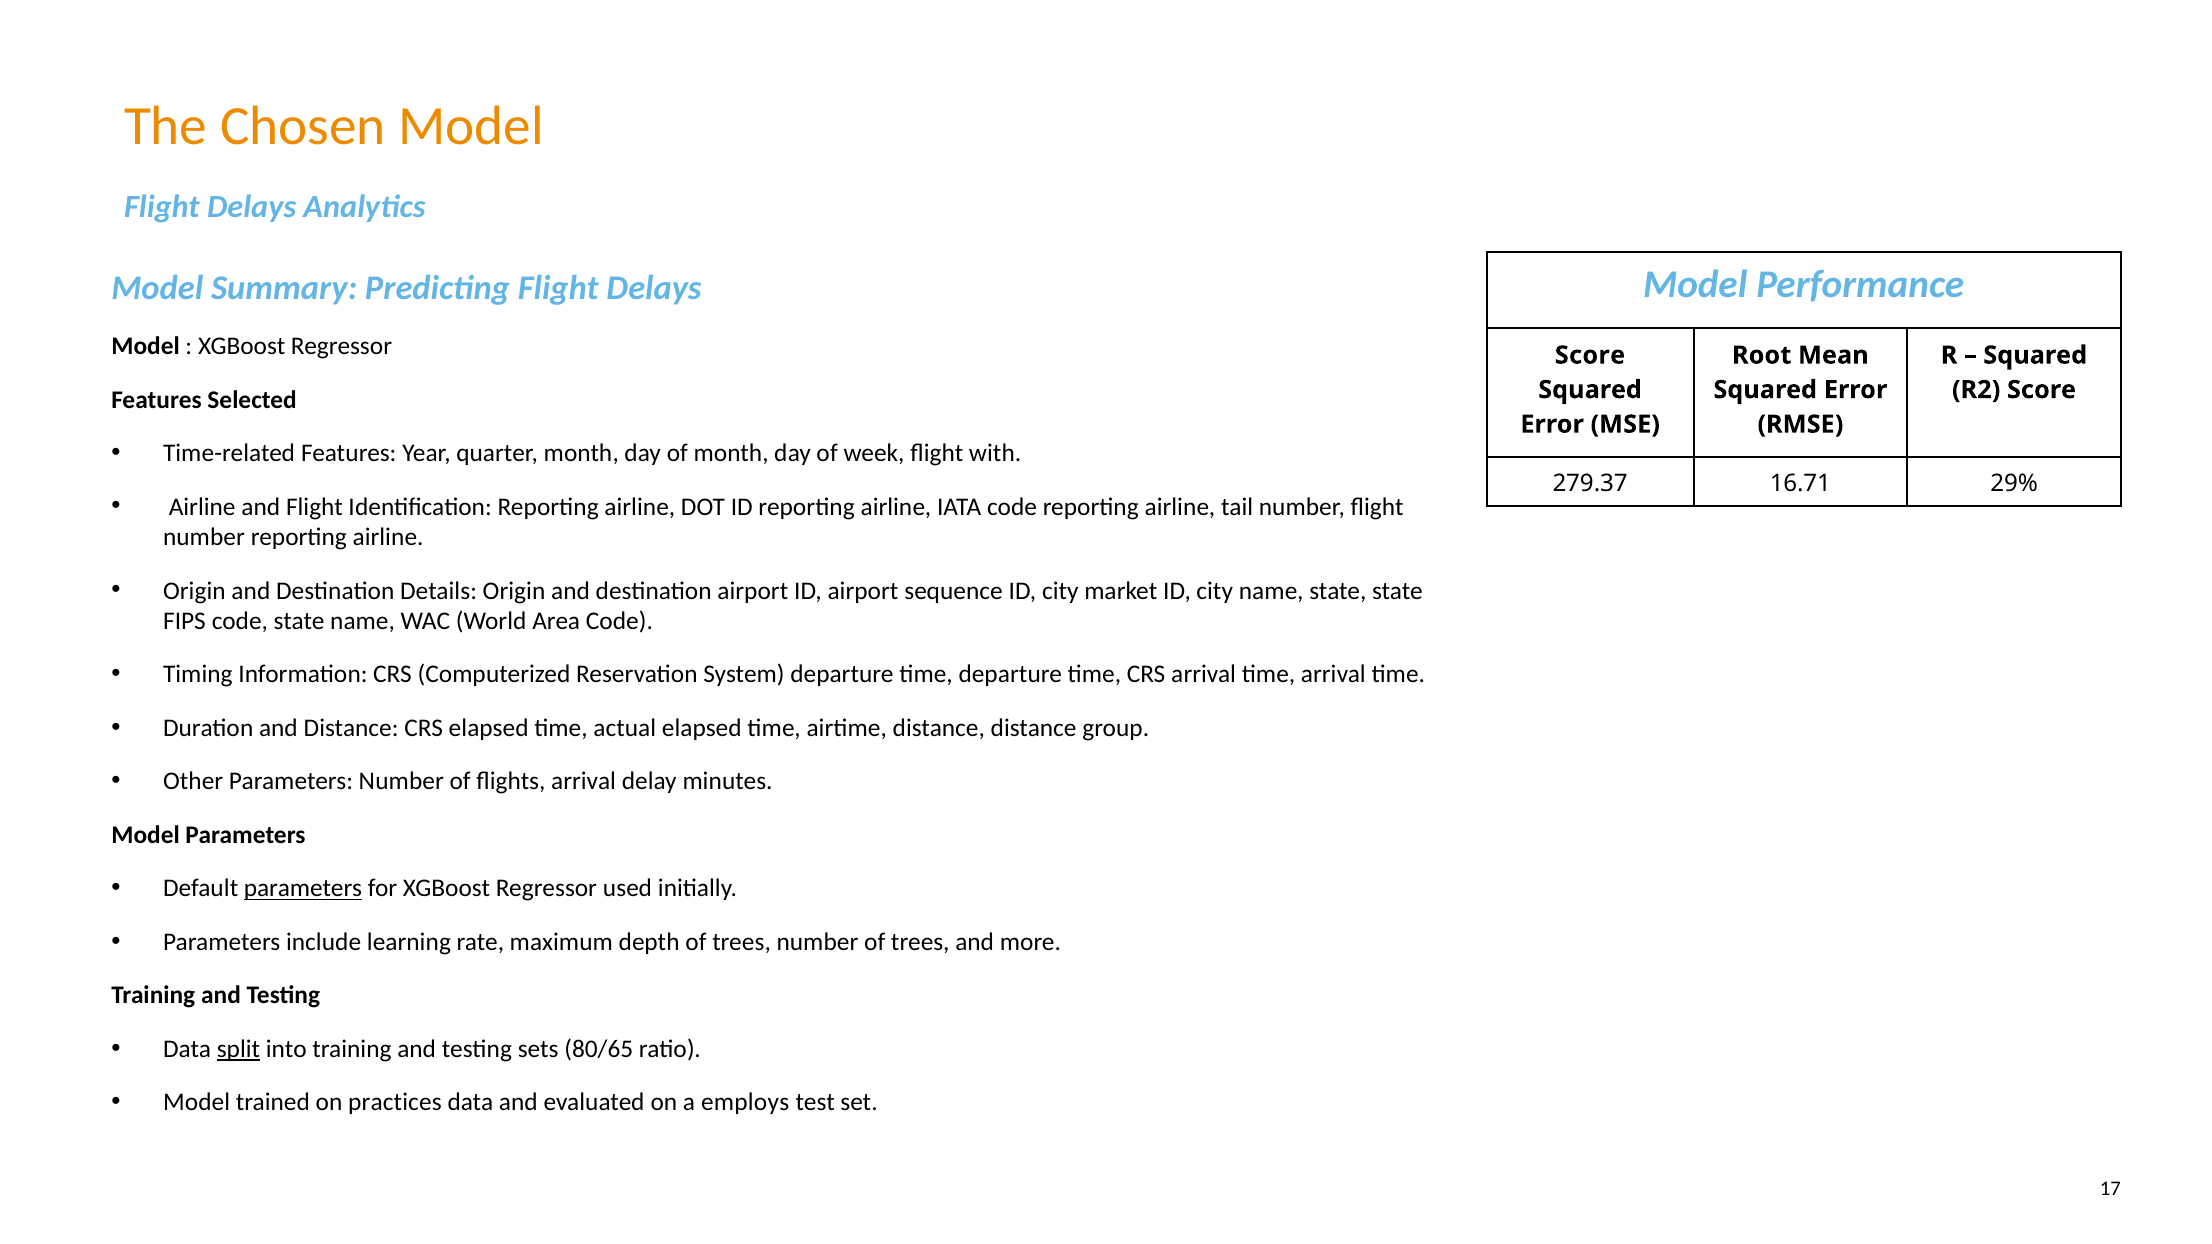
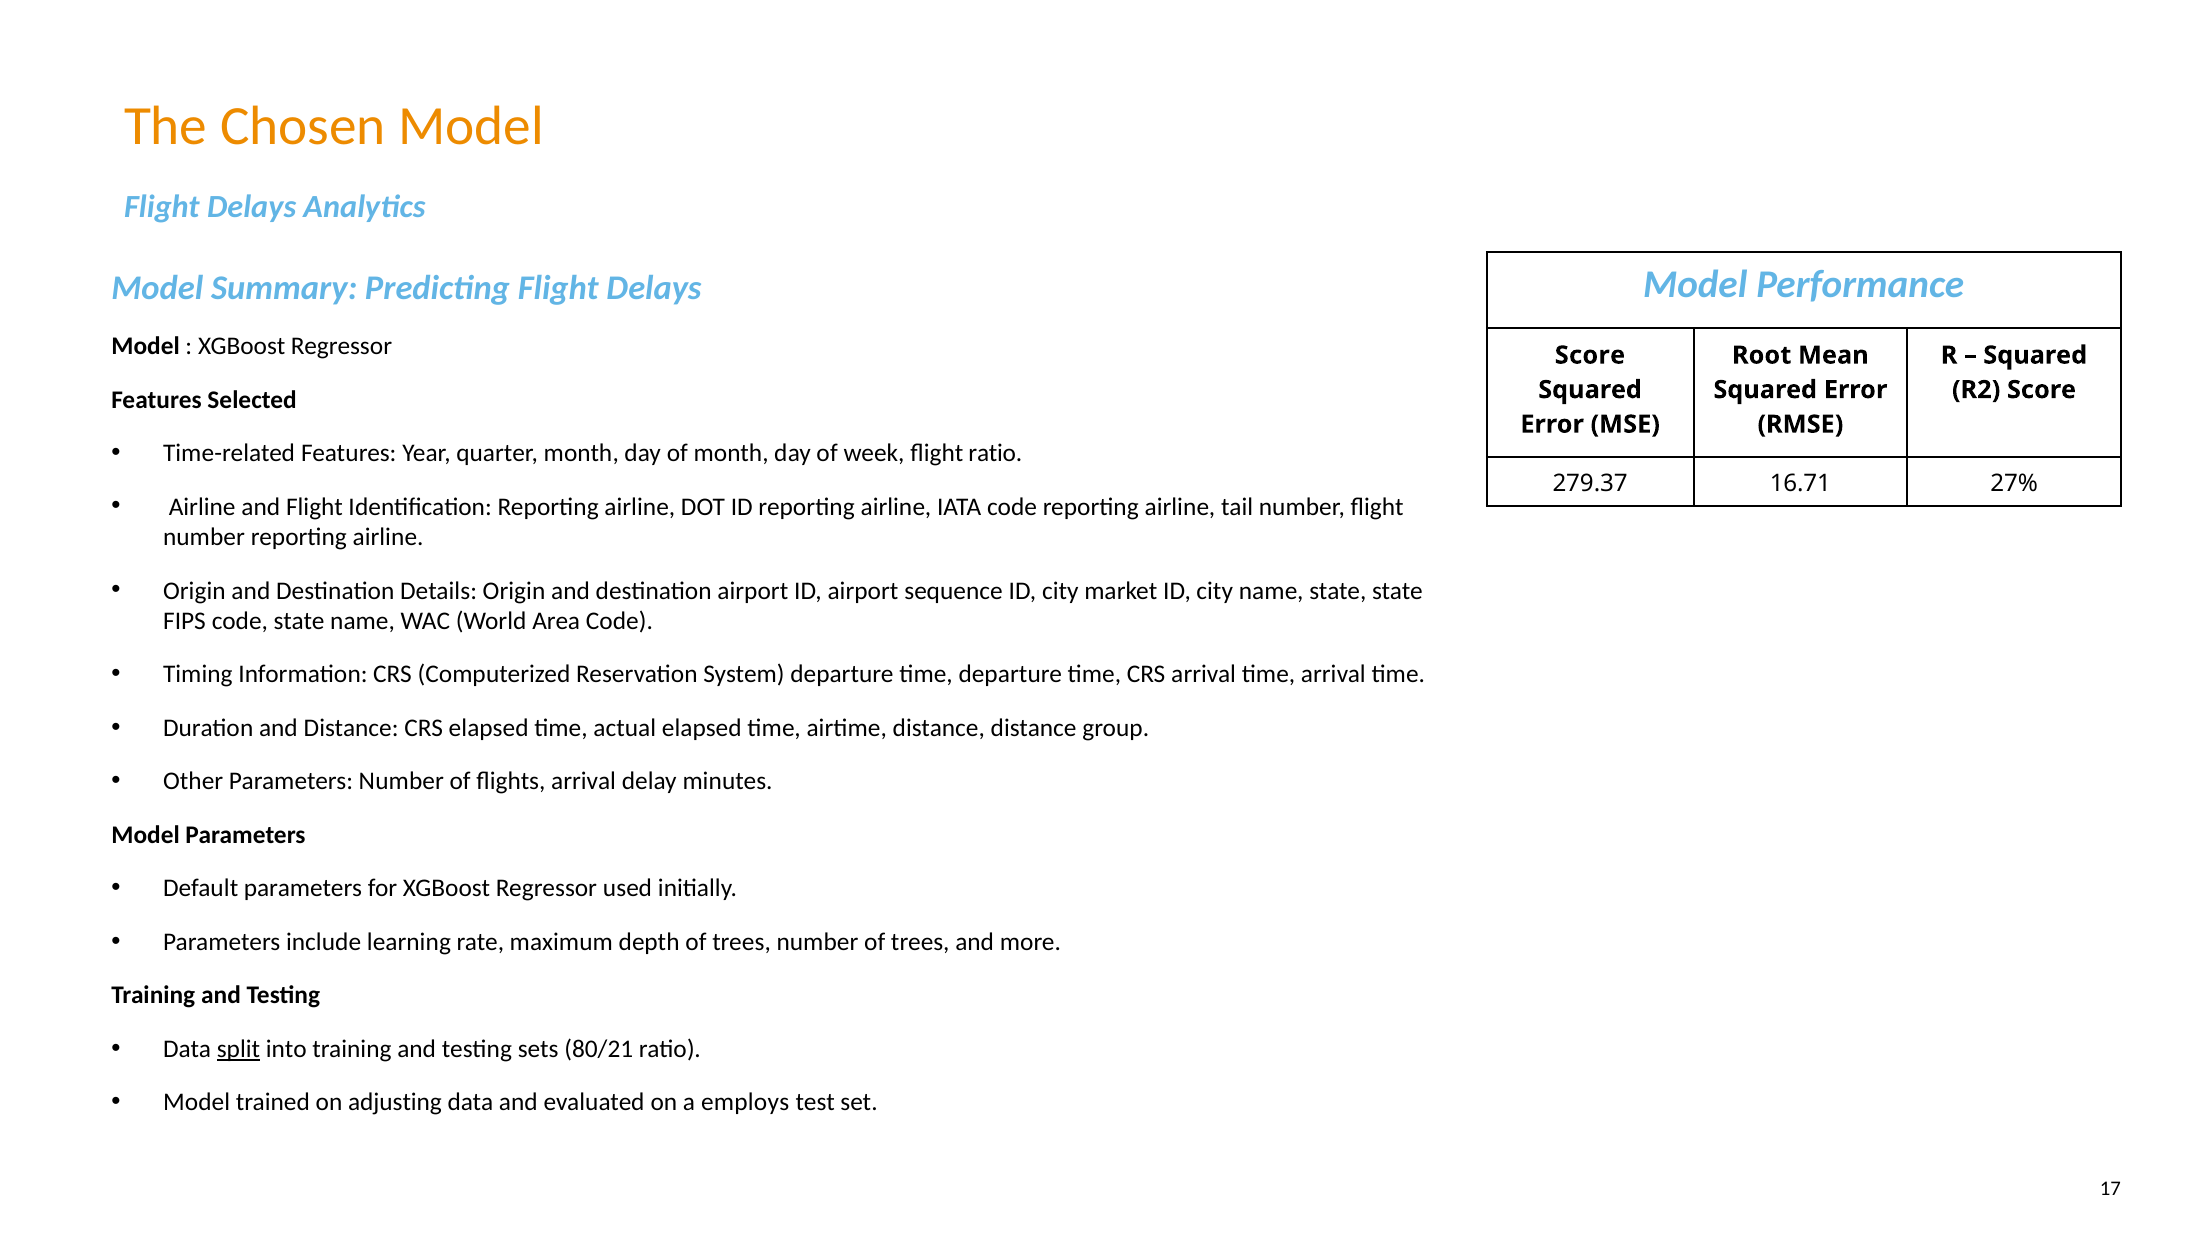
flight with: with -> ratio
29%: 29% -> 27%
parameters at (303, 889) underline: present -> none
80/65: 80/65 -> 80/21
practices: practices -> adjusting
